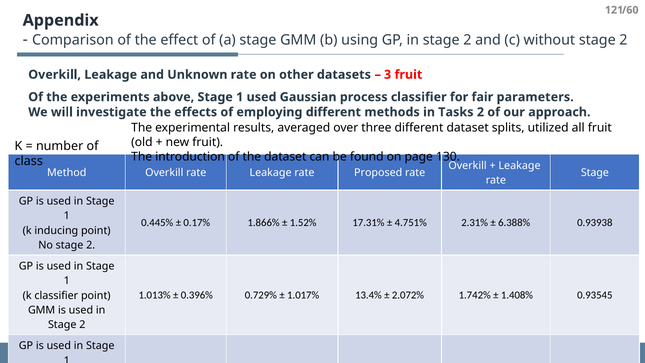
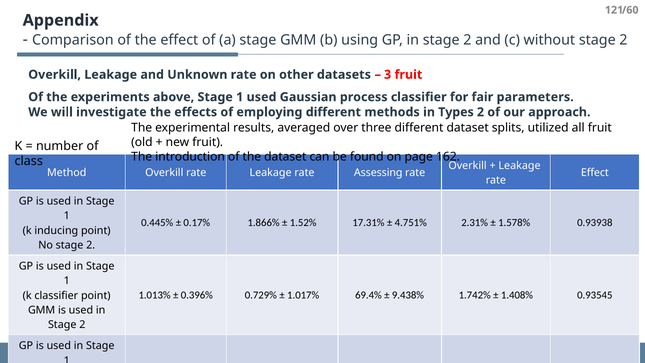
Tasks: Tasks -> Types
130: 130 -> 162
Proposed: Proposed -> Assessing
Stage at (595, 173): Stage -> Effect
6.388%: 6.388% -> 1.578%
13.4%: 13.4% -> 69.4%
2.072%: 2.072% -> 9.438%
